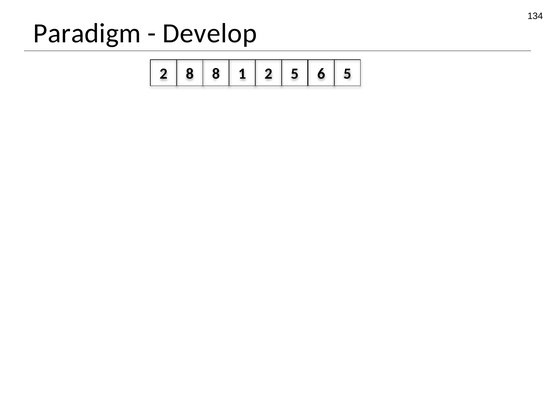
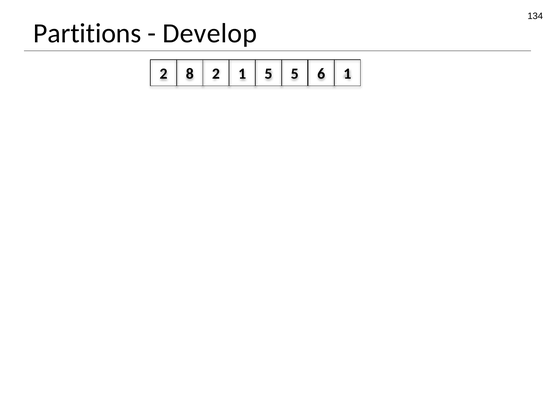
Paradigm: Paradigm -> Partitions
8 8: 8 -> 2
1 2: 2 -> 5
6 5: 5 -> 1
